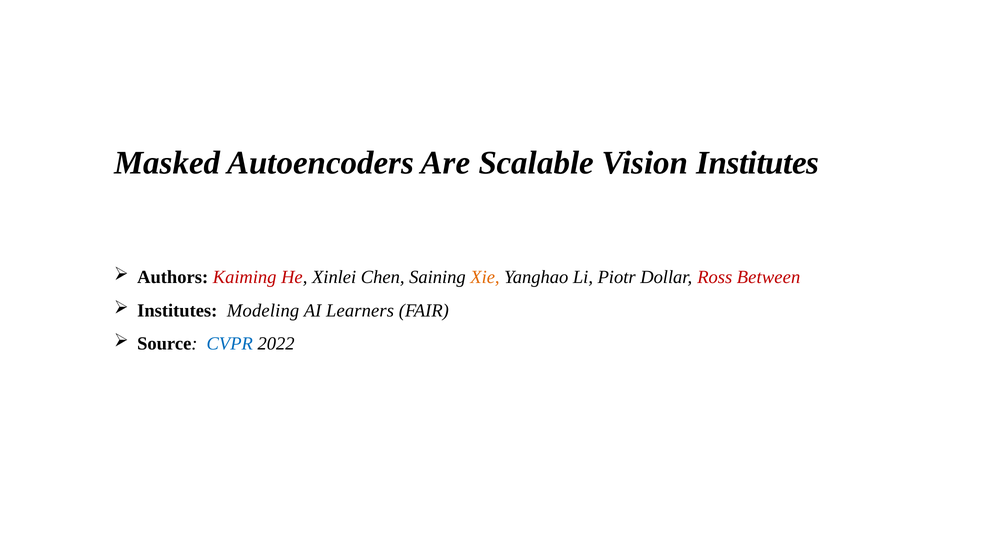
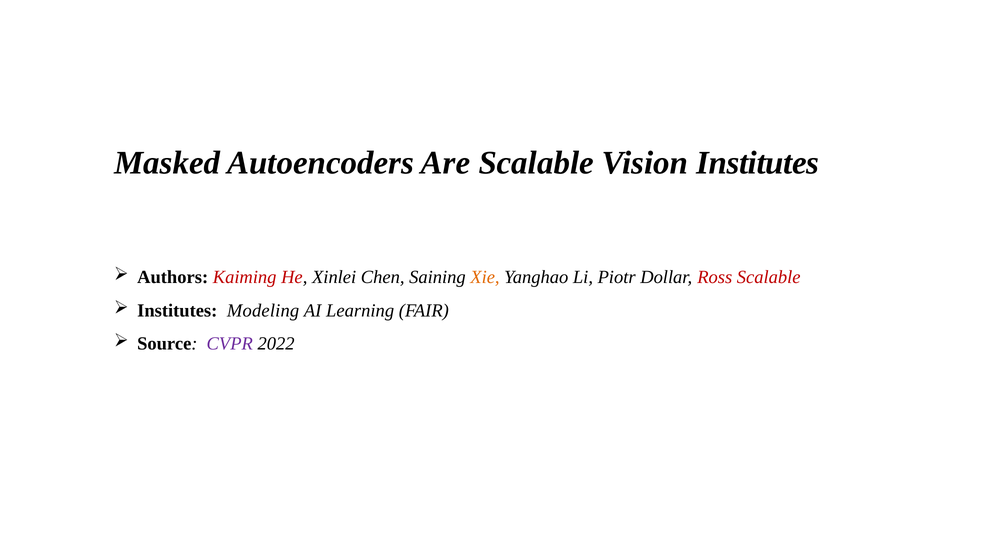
Ross Between: Between -> Scalable
Learners: Learners -> Learning
CVPR colour: blue -> purple
